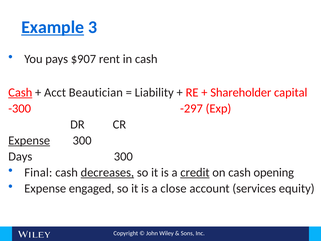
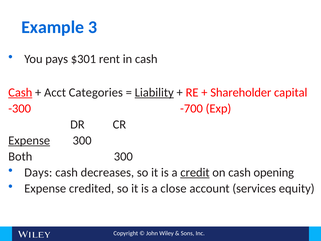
Example underline: present -> none
$907: $907 -> $301
Beautician: Beautician -> Categories
Liability underline: none -> present
-297: -297 -> -700
Days: Days -> Both
Final: Final -> Days
decreases underline: present -> none
engaged: engaged -> credited
